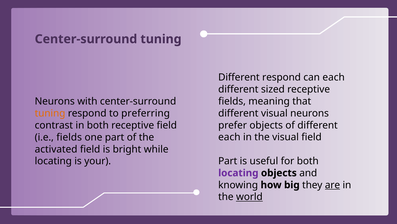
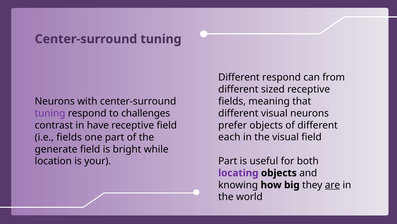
can each: each -> from
tuning at (50, 113) colour: orange -> purple
preferring: preferring -> challenges
in both: both -> have
activated: activated -> generate
locating at (53, 161): locating -> location
world underline: present -> none
